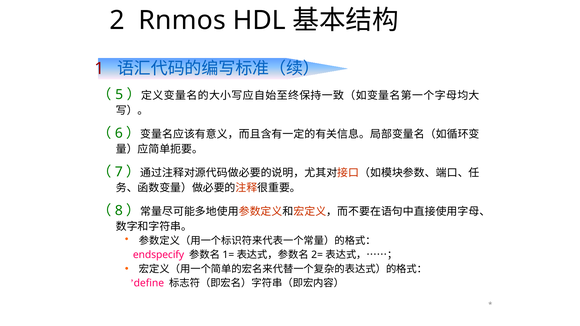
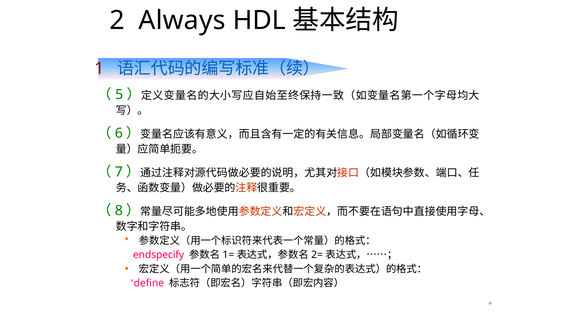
Rnmos: Rnmos -> Always
